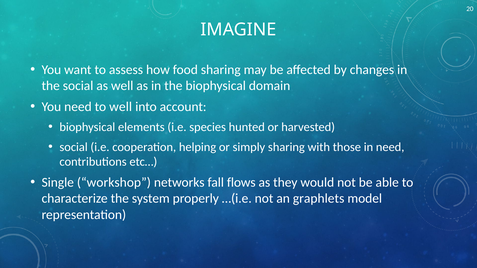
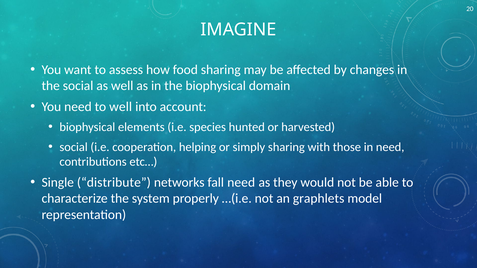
workshop: workshop -> distribute
fall flows: flows -> need
